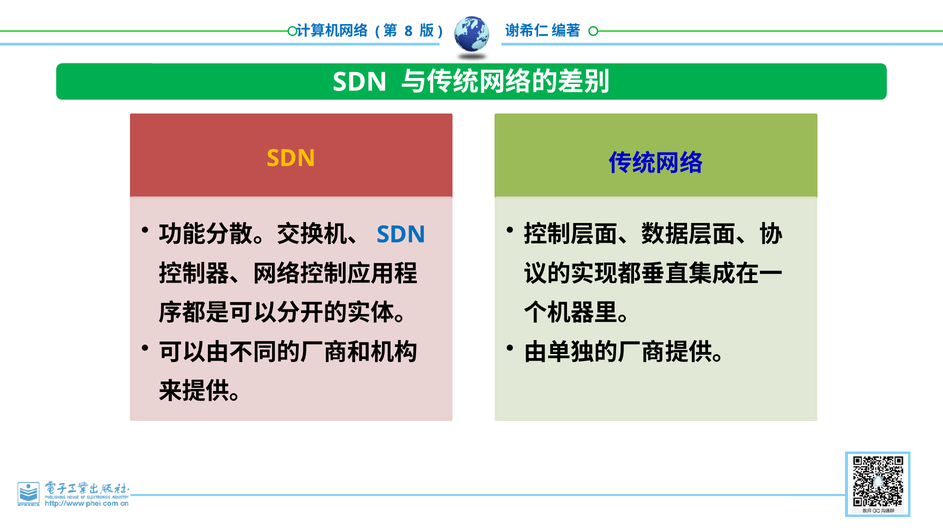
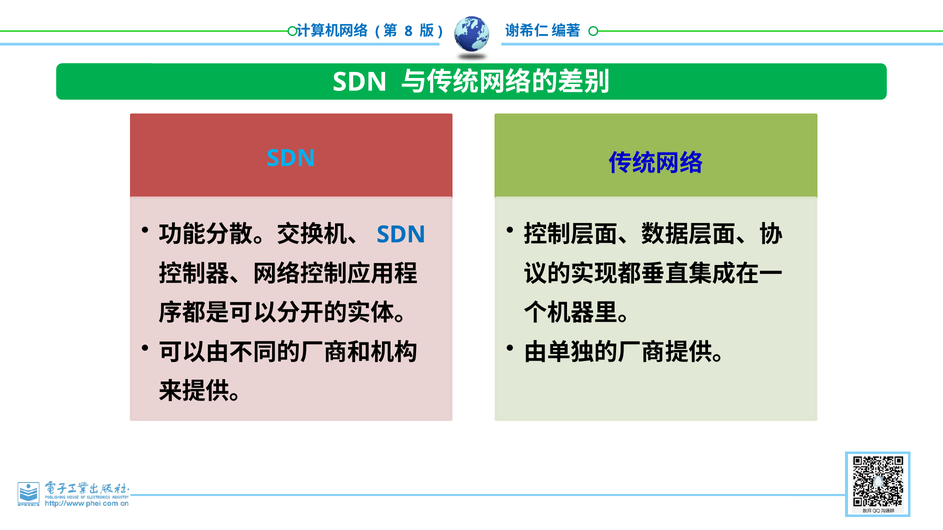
SDN at (291, 158) colour: yellow -> light blue
